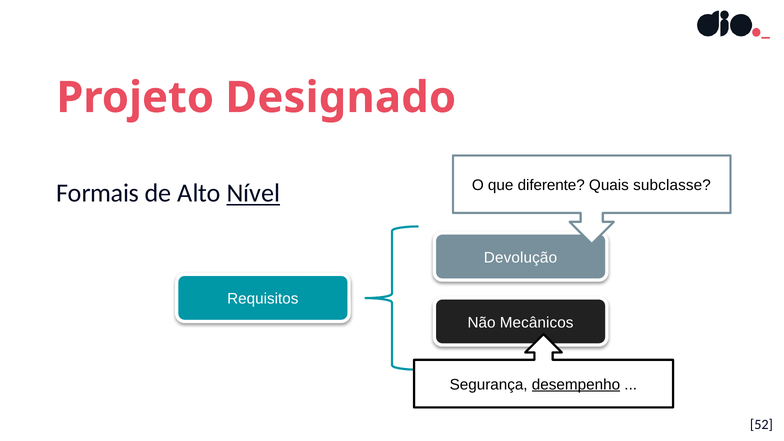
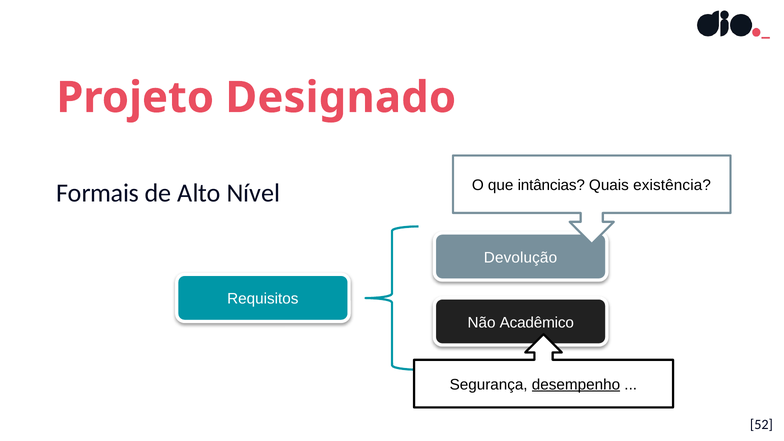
diferente: diferente -> intâncias
subclasse: subclasse -> existência
Nível underline: present -> none
Mecânicos: Mecânicos -> Acadêmico
